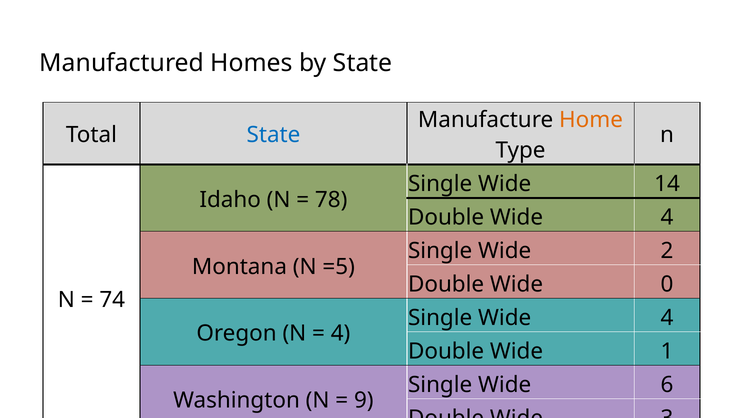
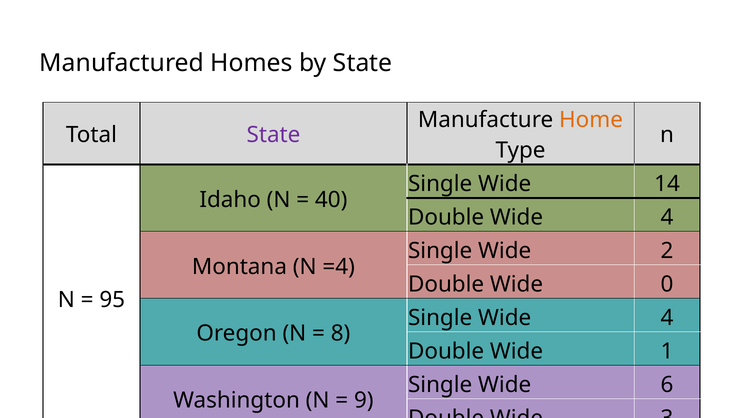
State at (273, 135) colour: blue -> purple
78: 78 -> 40
=5: =5 -> =4
74: 74 -> 95
4 at (341, 334): 4 -> 8
